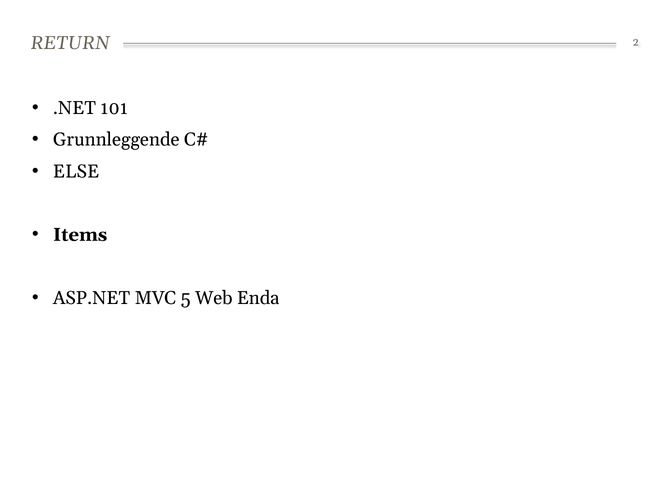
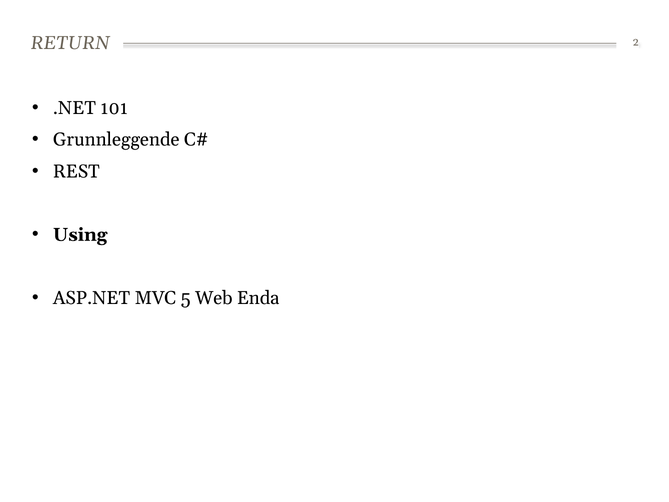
ELSE: ELSE -> REST
Items: Items -> Using
